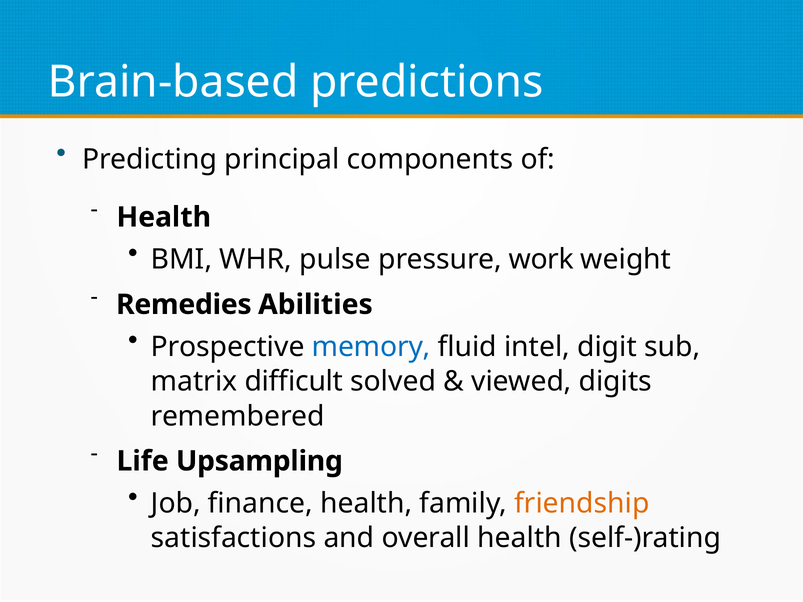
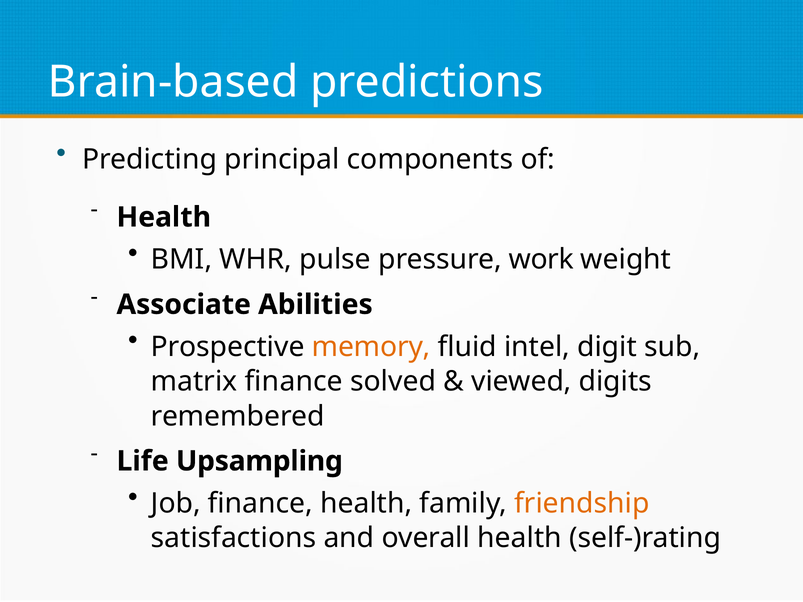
Remedies: Remedies -> Associate
memory colour: blue -> orange
matrix difficult: difficult -> finance
